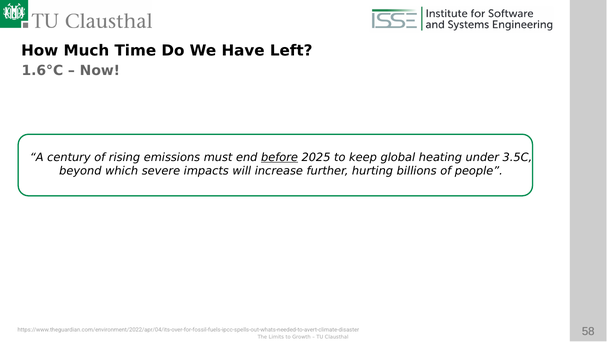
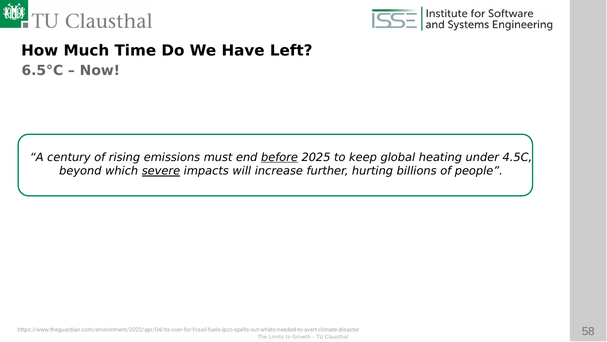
1.6°C: 1.6°C -> 6.5°C
3.5C: 3.5C -> 4.5C
severe underline: none -> present
